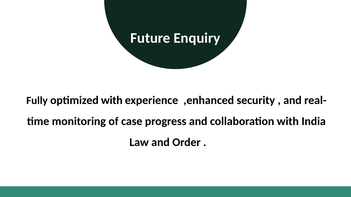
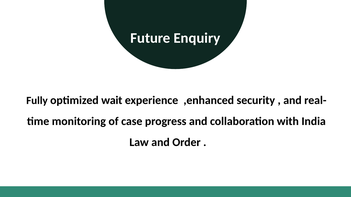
optimized with: with -> wait
